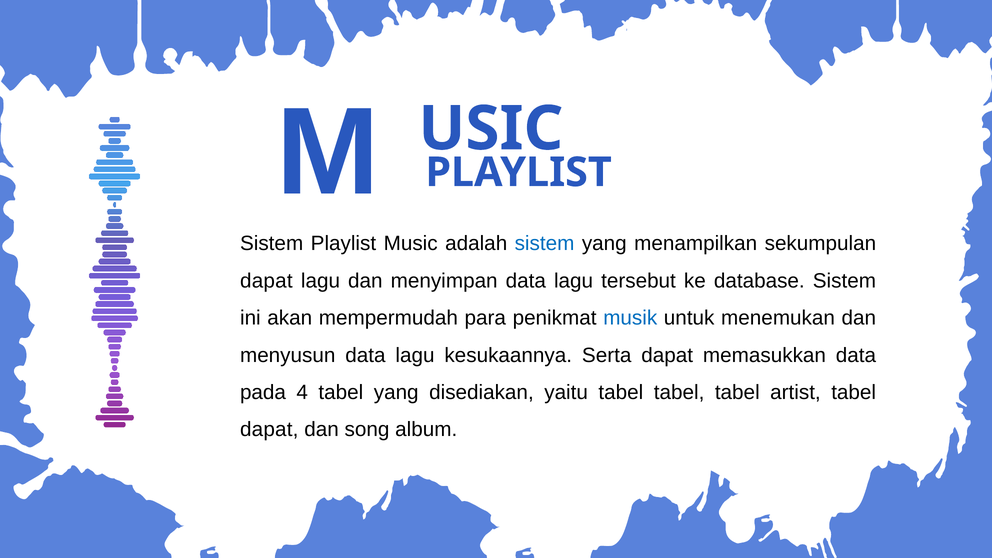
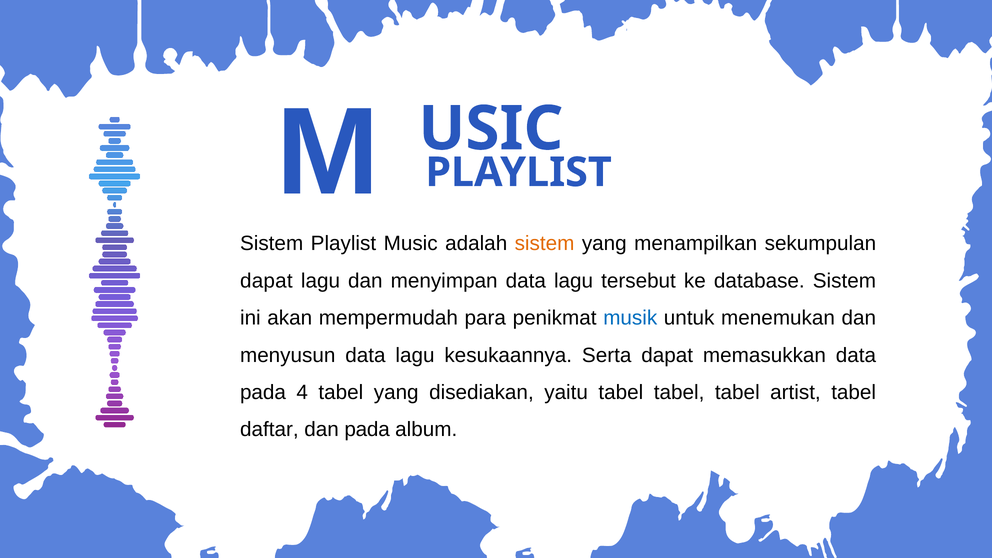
sistem at (545, 244) colour: blue -> orange
dapat at (269, 430): dapat -> daftar
dan song: song -> pada
